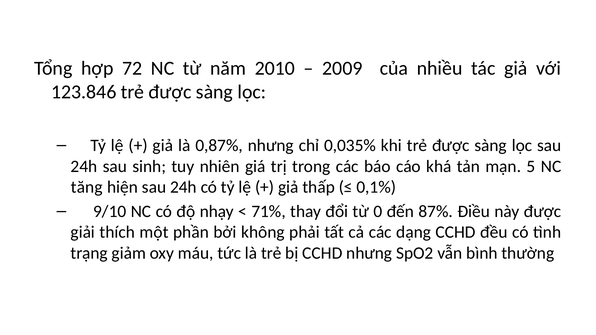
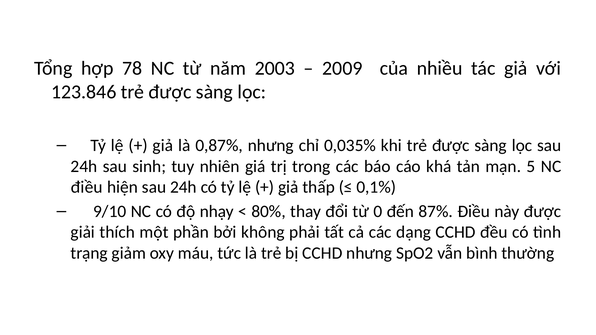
72: 72 -> 78
2010: 2010 -> 2003
tăng at (87, 187): tăng -> điều
71%: 71% -> 80%
